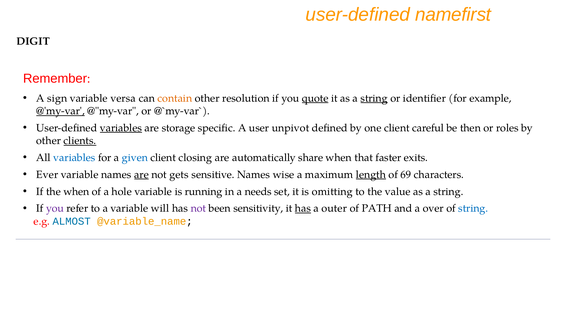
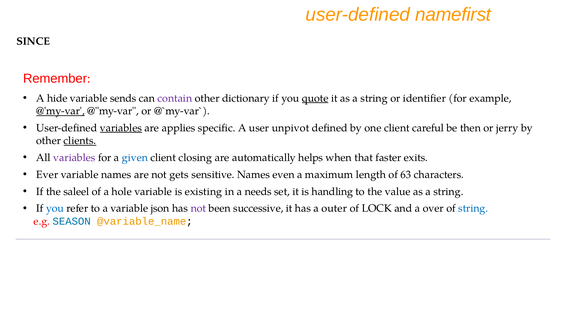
DIGIT: DIGIT -> SINCE
sign: sign -> hide
versa: versa -> sends
contain colour: orange -> purple
resolution: resolution -> dictionary
string at (374, 98) underline: present -> none
storage: storage -> applies
roles: roles -> jerry
variables at (74, 158) colour: blue -> purple
share: share -> helps
are at (141, 175) underline: present -> none
wise: wise -> even
length underline: present -> none
69: 69 -> 63
the when: when -> saleel
running: running -> existing
omitting: omitting -> handling
you at (55, 209) colour: purple -> blue
will: will -> json
sensitivity: sensitivity -> successive
has at (303, 209) underline: present -> none
PATH: PATH -> LOCK
ALMOST: ALMOST -> SEASON
